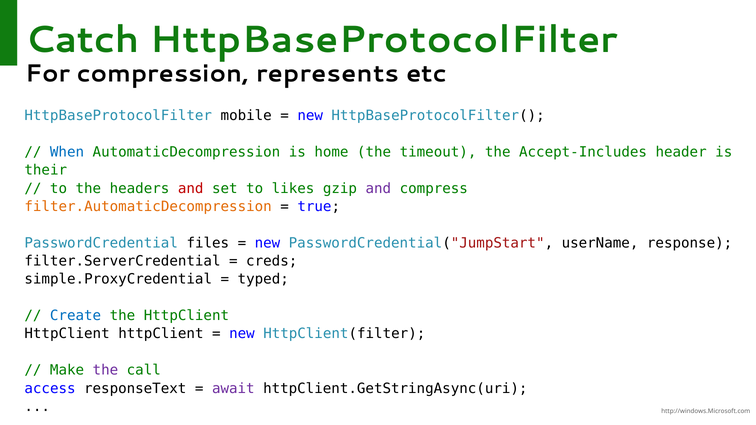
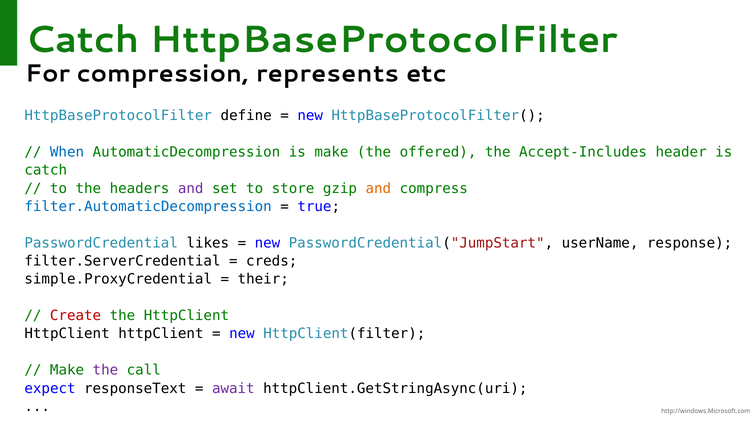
mobile: mobile -> define
is home: home -> make
timeout: timeout -> offered
their at (46, 170): their -> catch
and at (191, 188) colour: red -> purple
likes: likes -> store
and at (378, 188) colour: purple -> orange
filter.AutomaticDecompression colour: orange -> blue
files: files -> likes
typed: typed -> their
Create colour: blue -> red
access: access -> expect
